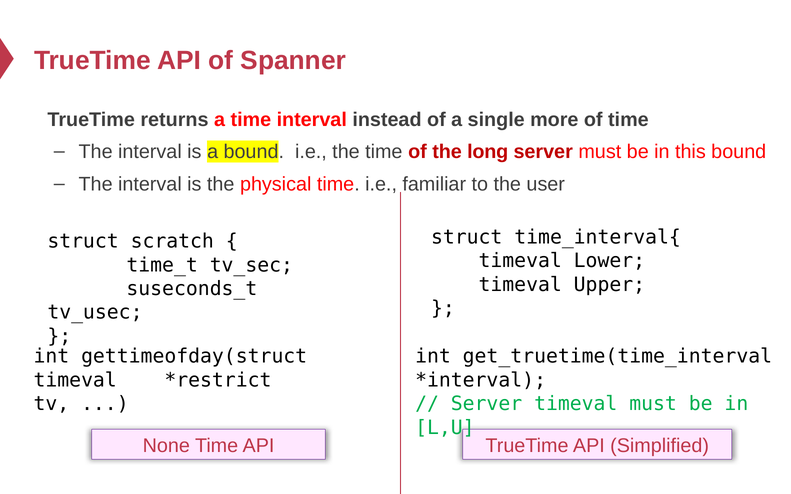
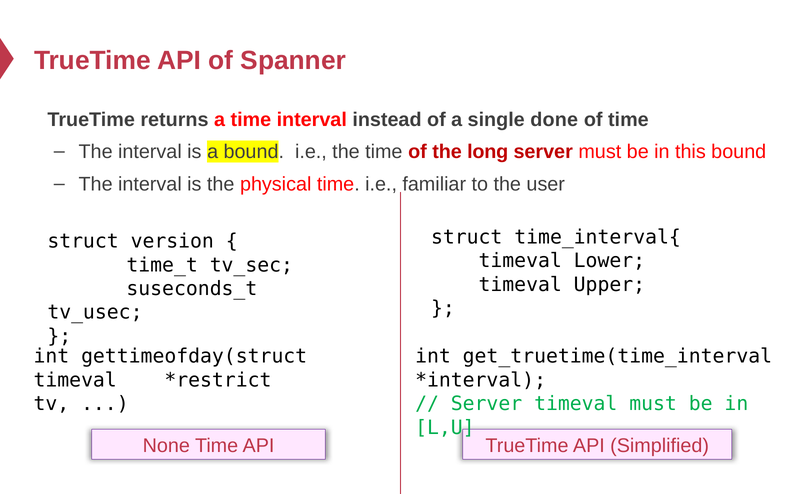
more: more -> done
scratch: scratch -> version
